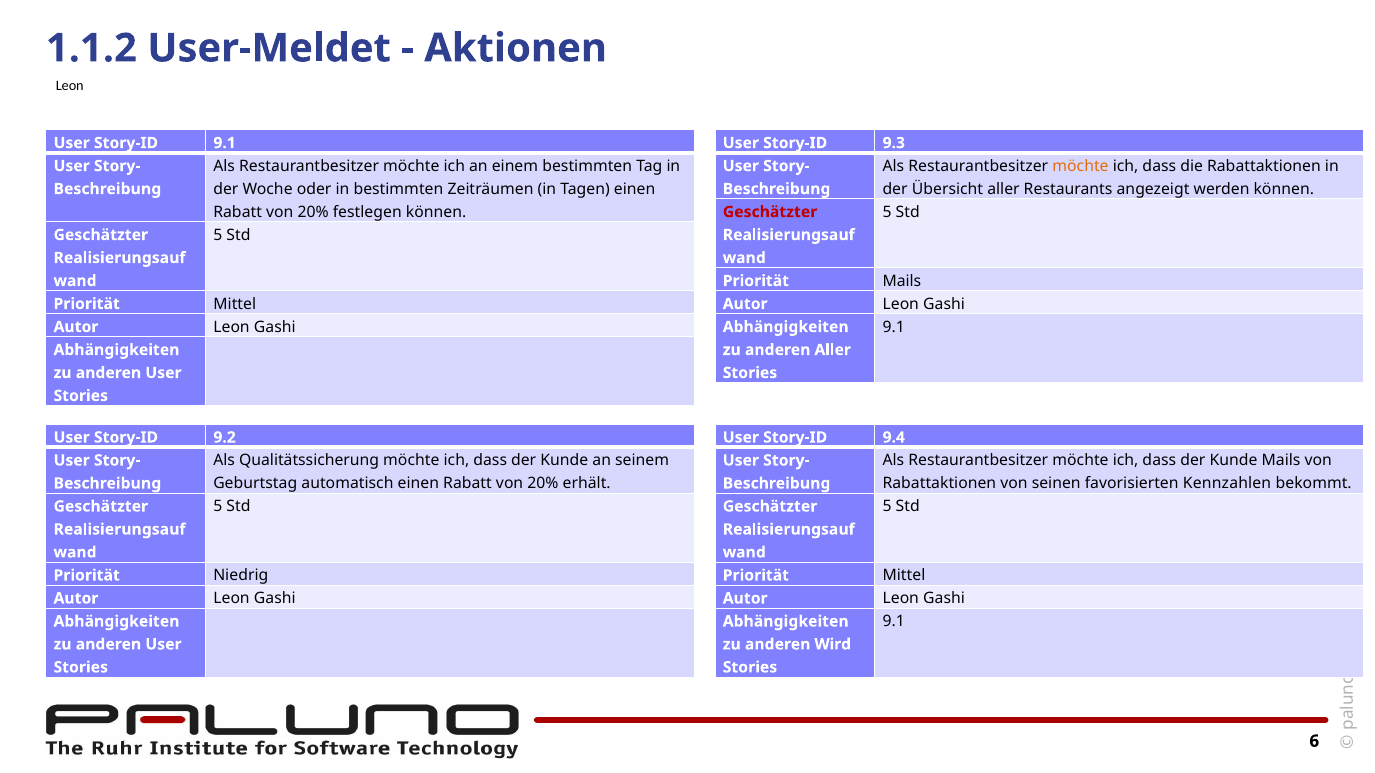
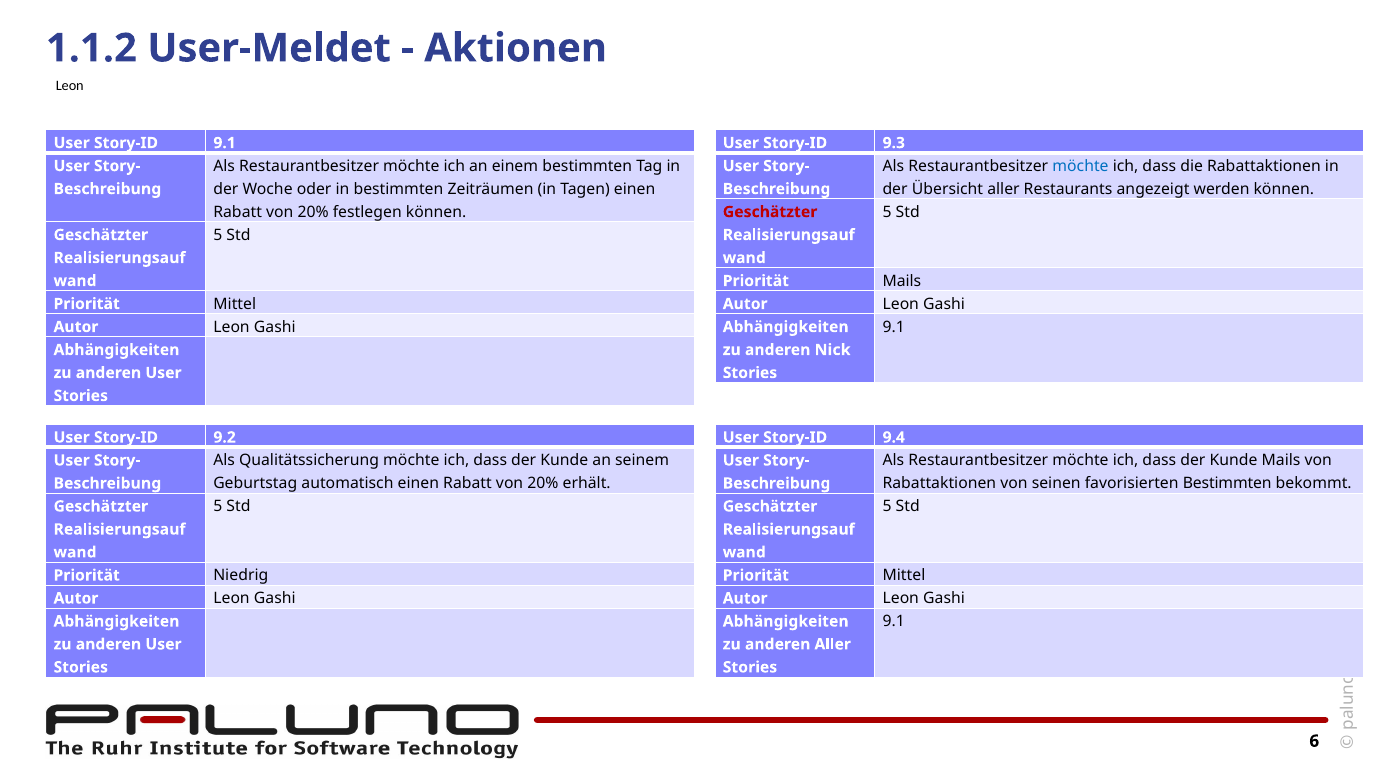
möchte at (1080, 166) colour: orange -> blue
anderen Aller: Aller -> Nick
favorisierten Kennzahlen: Kennzahlen -> Bestimmten
anderen Wird: Wird -> Aller
